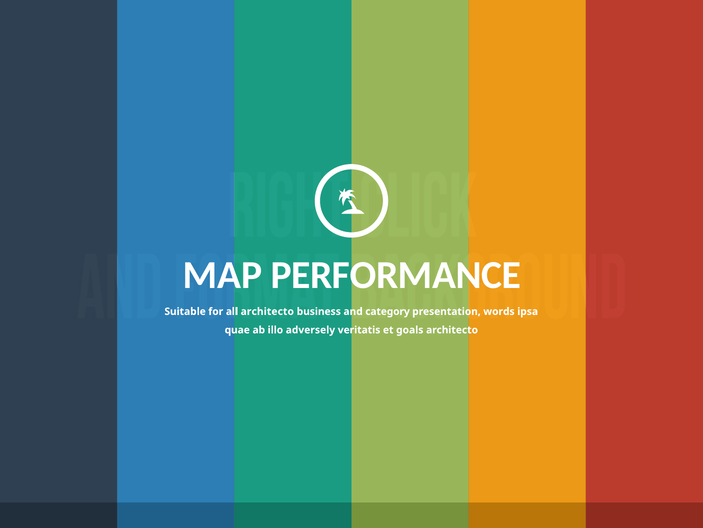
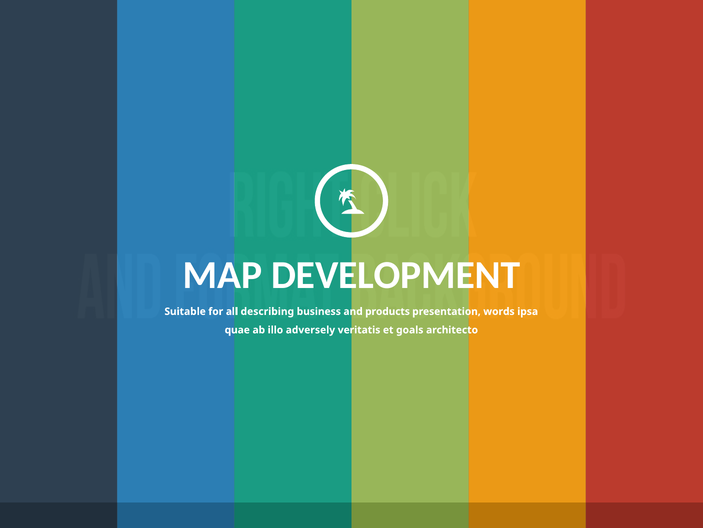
PERFORMANCE: PERFORMANCE -> DEVELOPMENT
all architecto: architecto -> describing
category: category -> products
